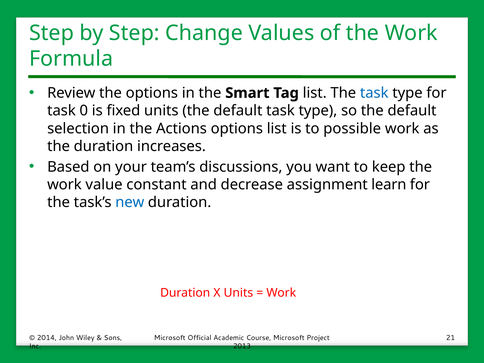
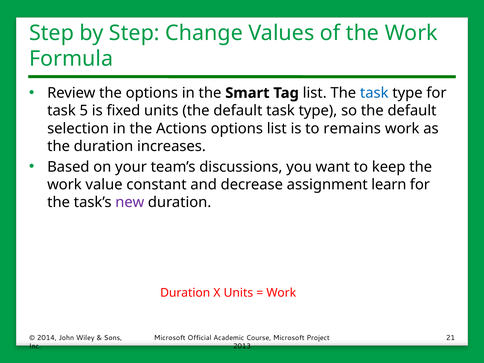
0: 0 -> 5
possible: possible -> remains
new colour: blue -> purple
